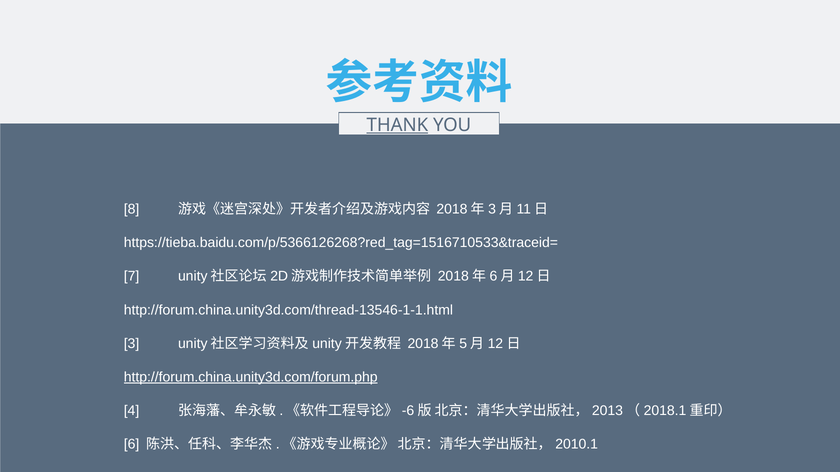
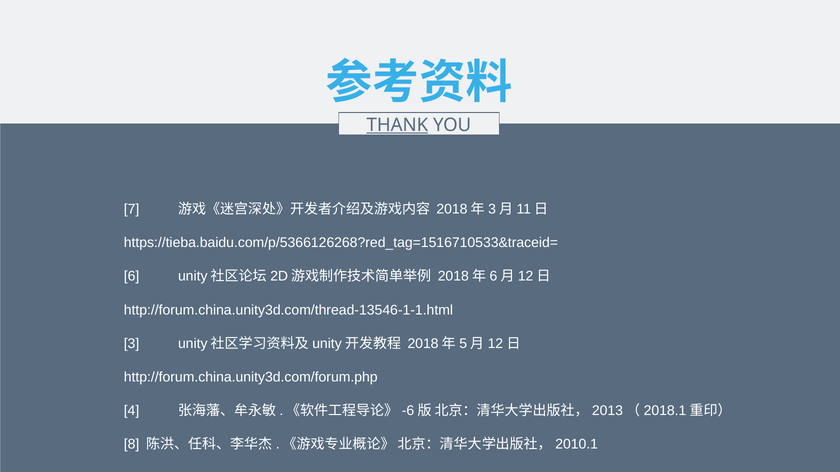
8: 8 -> 7
7: 7 -> 6
http://forum.china.unity3d.com/forum.php underline: present -> none
6: 6 -> 8
